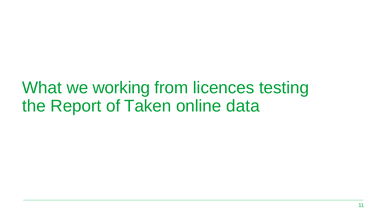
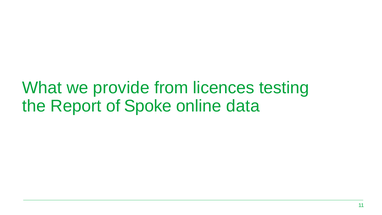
working: working -> provide
Taken: Taken -> Spoke
